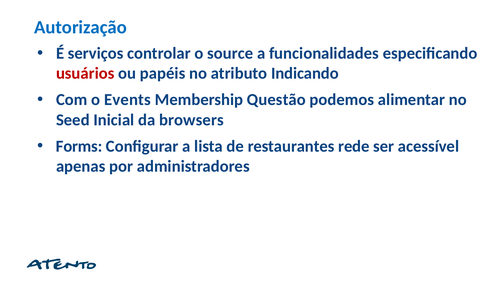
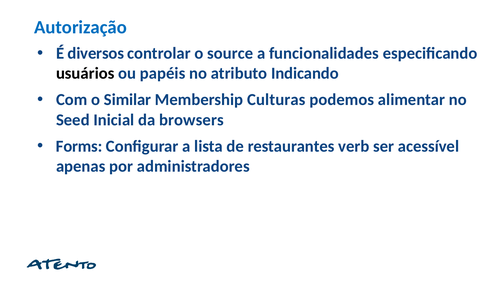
serviços: serviços -> diversos
usuários colour: red -> black
Events: Events -> Similar
Questão: Questão -> Culturas
rede: rede -> verb
